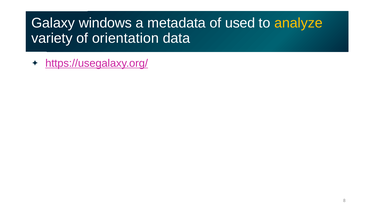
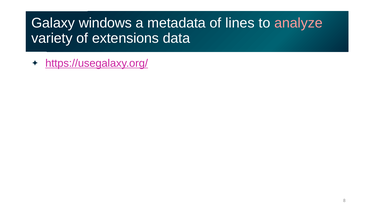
used: used -> lines
analyze colour: yellow -> pink
orientation: orientation -> extensions
